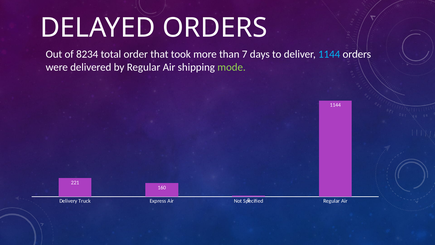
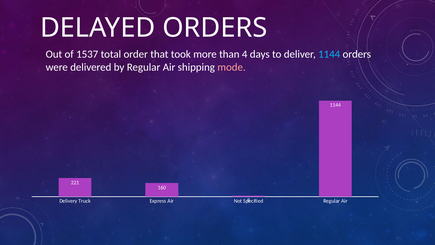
8234: 8234 -> 1537
7: 7 -> 4
mode colour: light green -> pink
